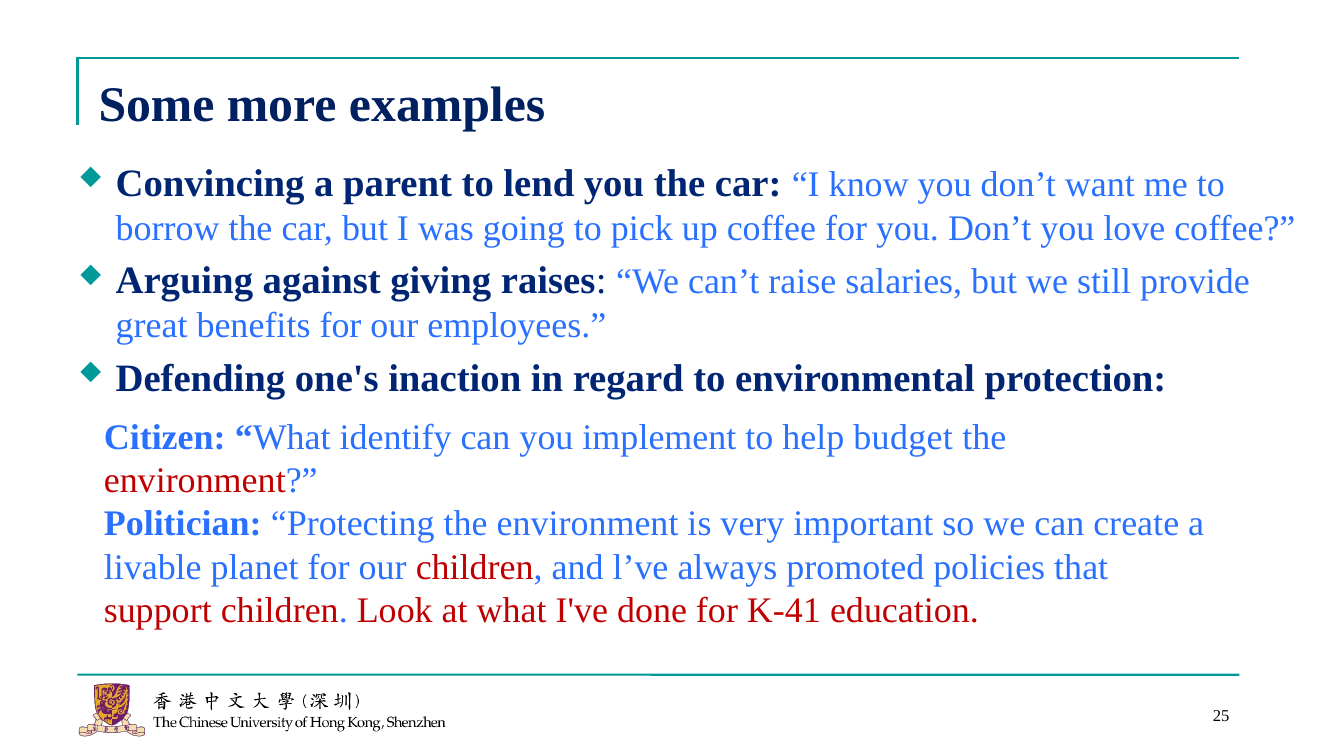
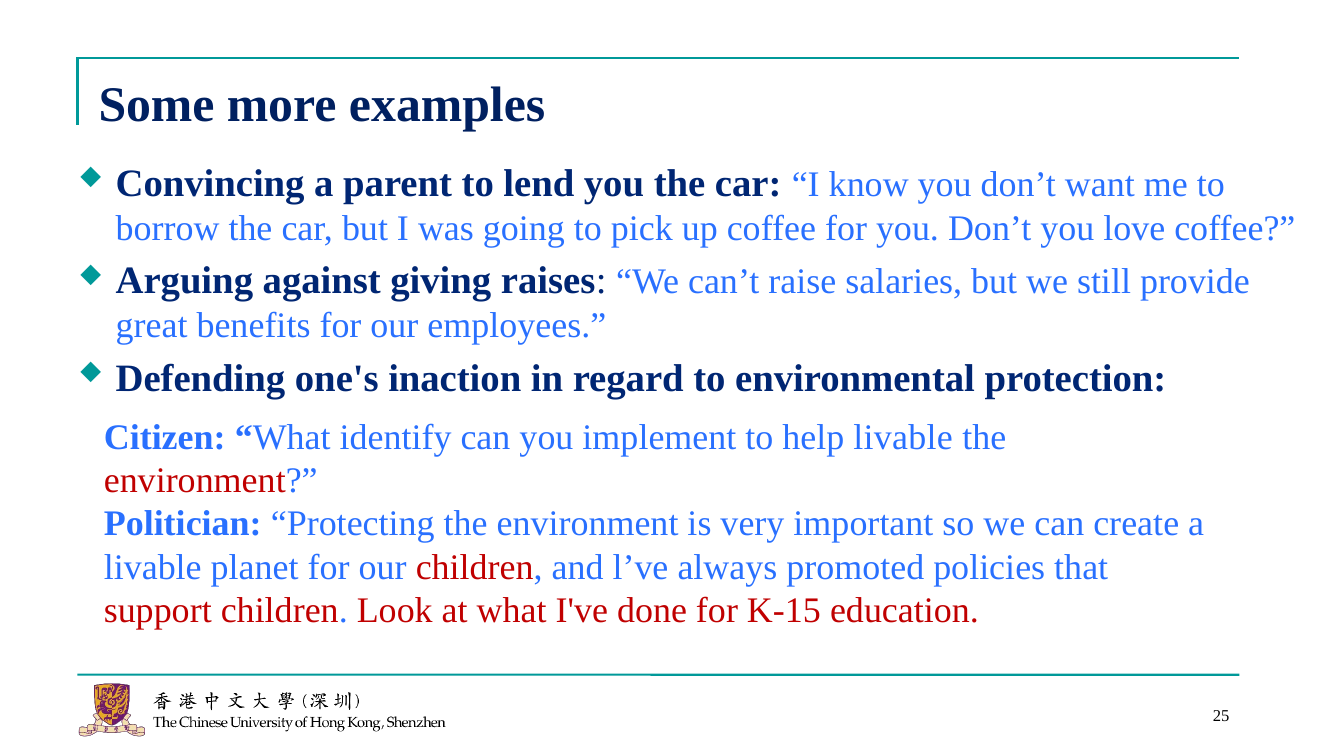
help budget: budget -> livable
K-41: K-41 -> K-15
